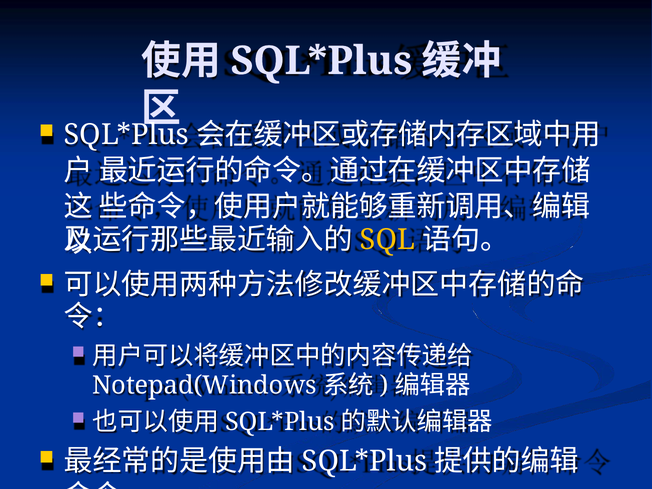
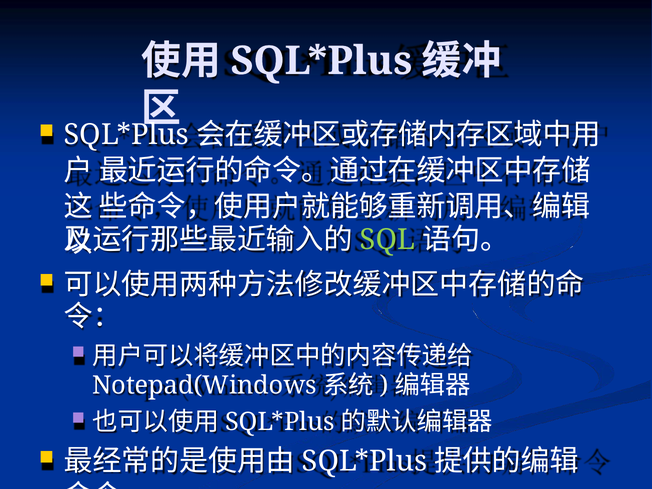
SQL colour: yellow -> light green
